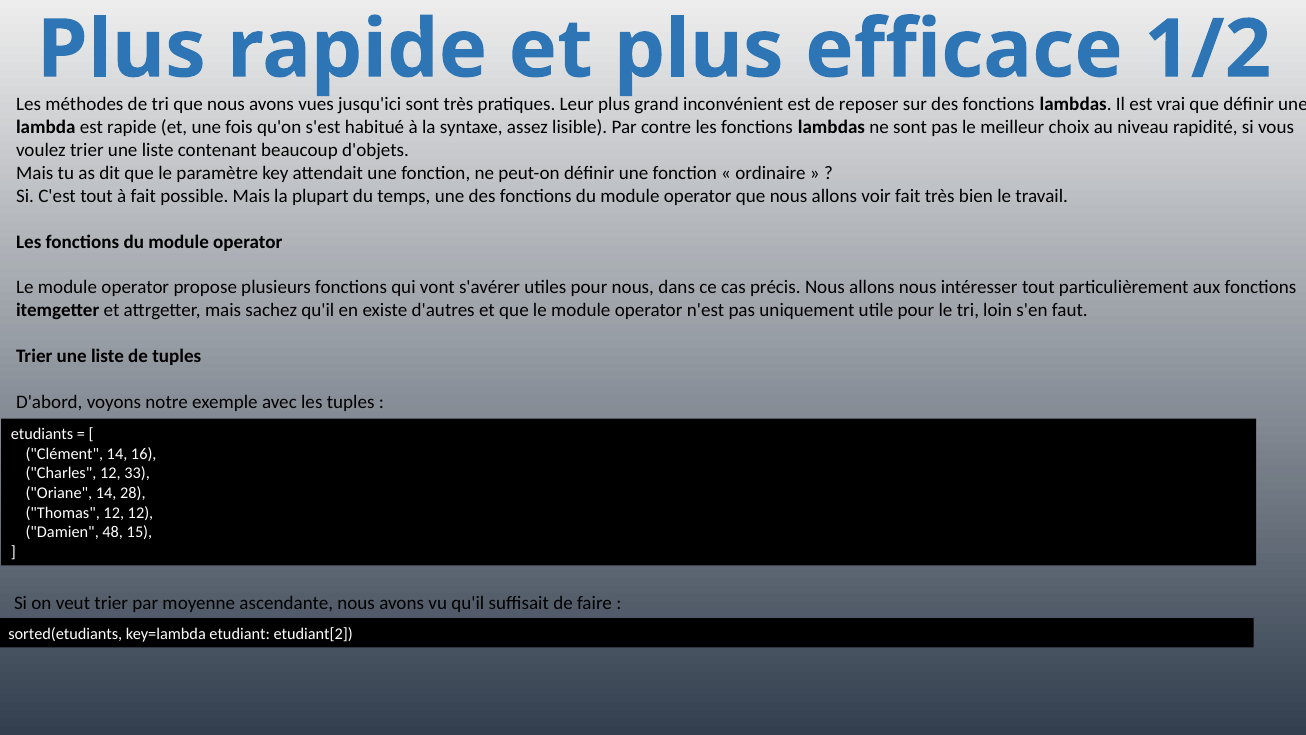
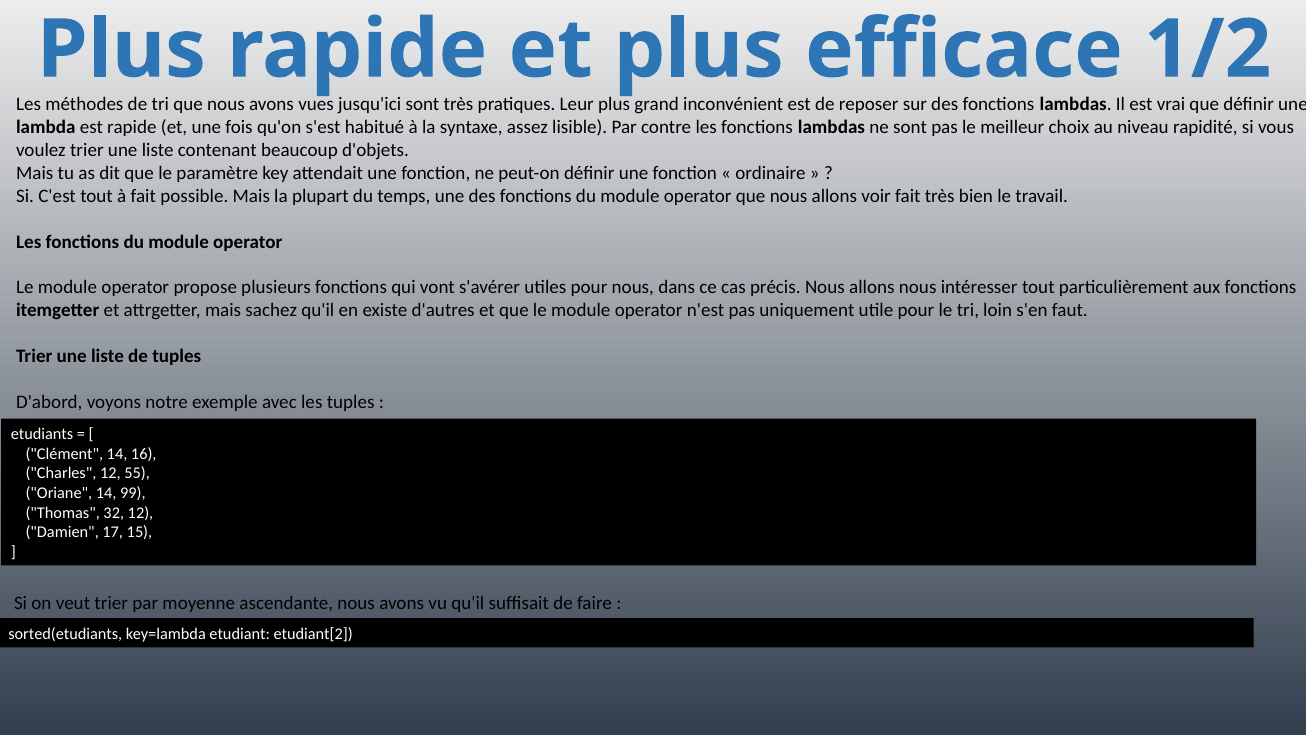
33: 33 -> 55
28: 28 -> 99
Thomas 12: 12 -> 32
48: 48 -> 17
